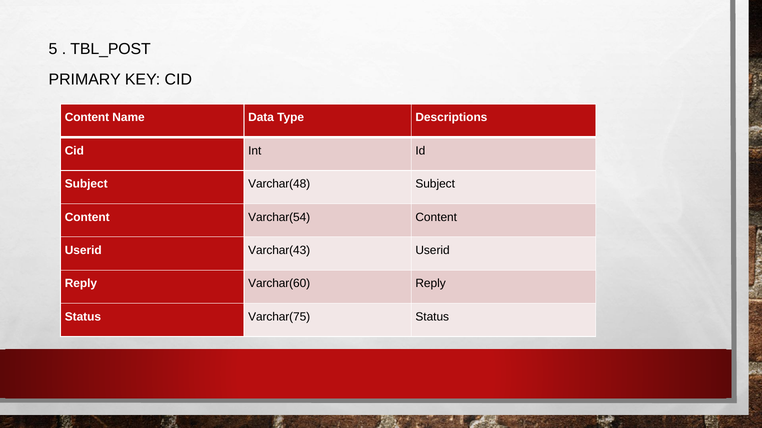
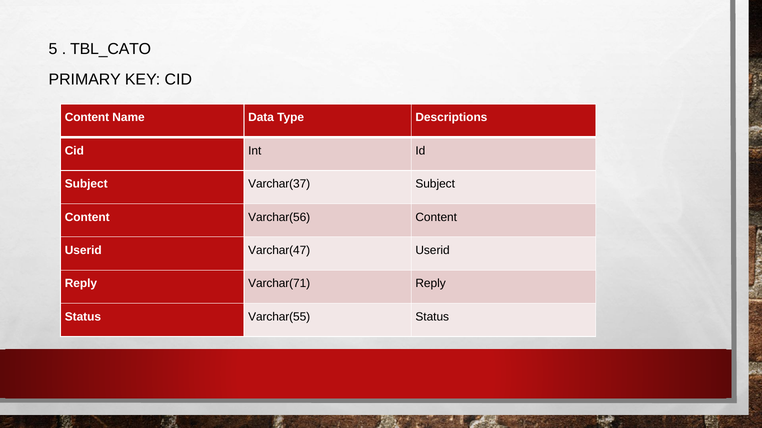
TBL_POST: TBL_POST -> TBL_CATO
Varchar(48: Varchar(48 -> Varchar(37
Varchar(54: Varchar(54 -> Varchar(56
Varchar(43: Varchar(43 -> Varchar(47
Varchar(60: Varchar(60 -> Varchar(71
Varchar(75: Varchar(75 -> Varchar(55
